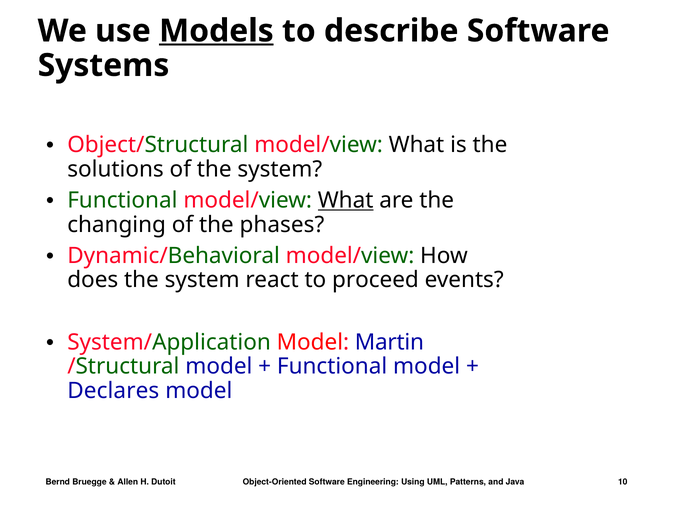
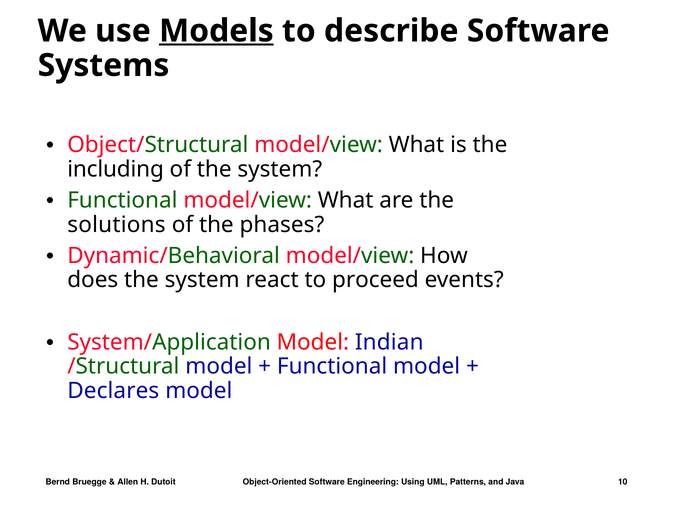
solutions: solutions -> including
What at (346, 200) underline: present -> none
changing: changing -> solutions
Martin: Martin -> Indian
